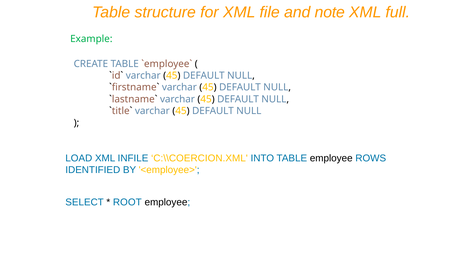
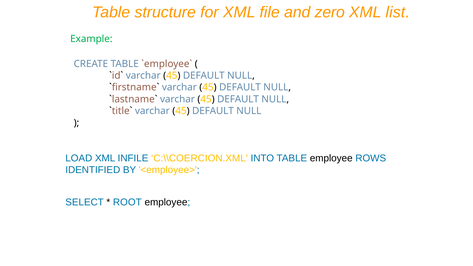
note: note -> zero
full: full -> list
